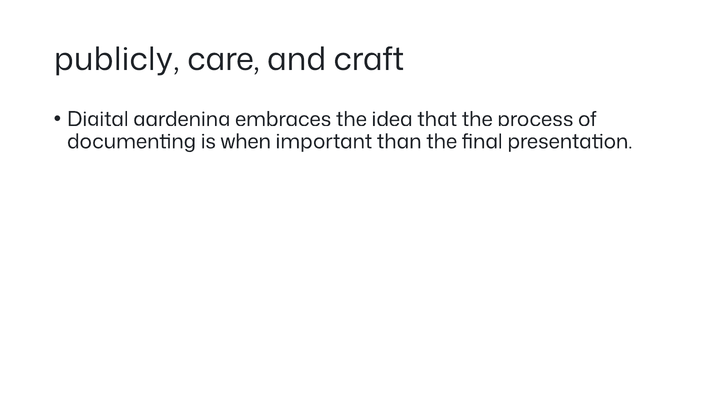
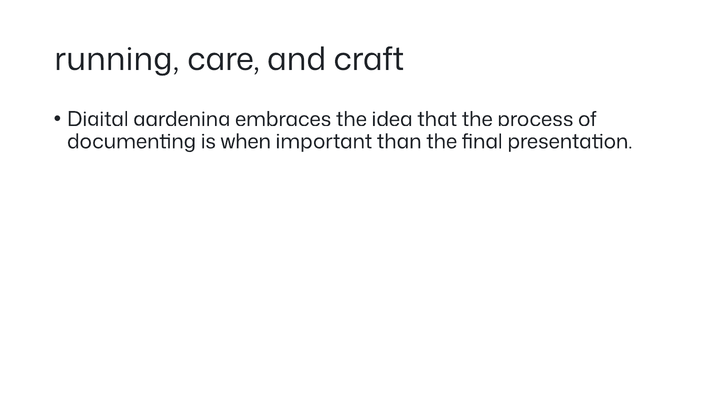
publicly: publicly -> running
